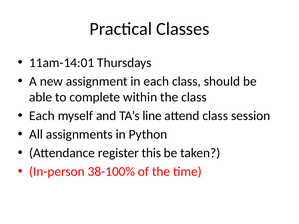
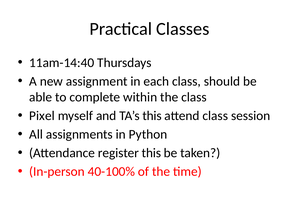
11am-14:01: 11am-14:01 -> 11am-14:40
Each at (42, 116): Each -> Pixel
TA’s line: line -> this
38-100%: 38-100% -> 40-100%
